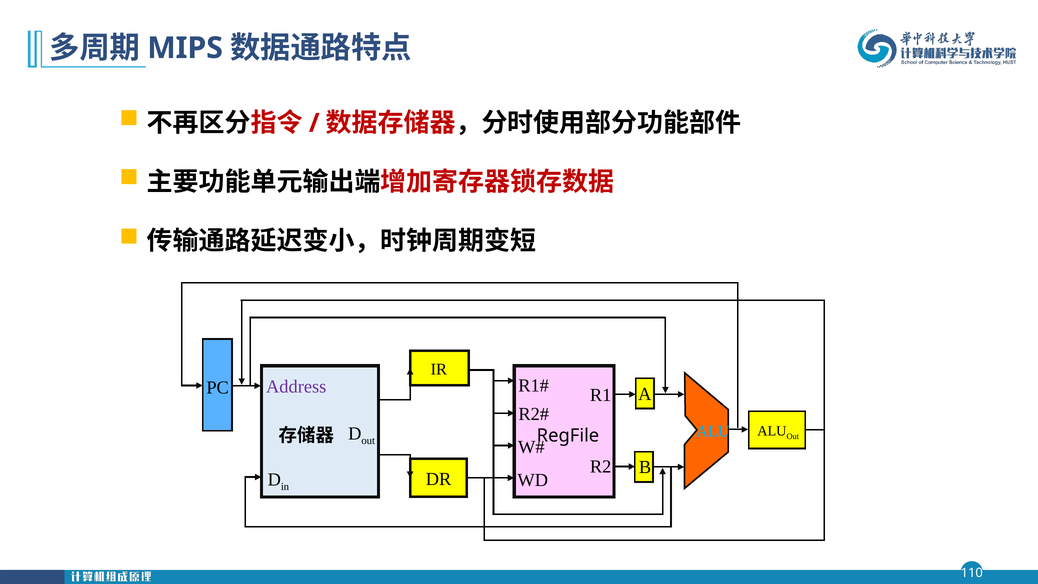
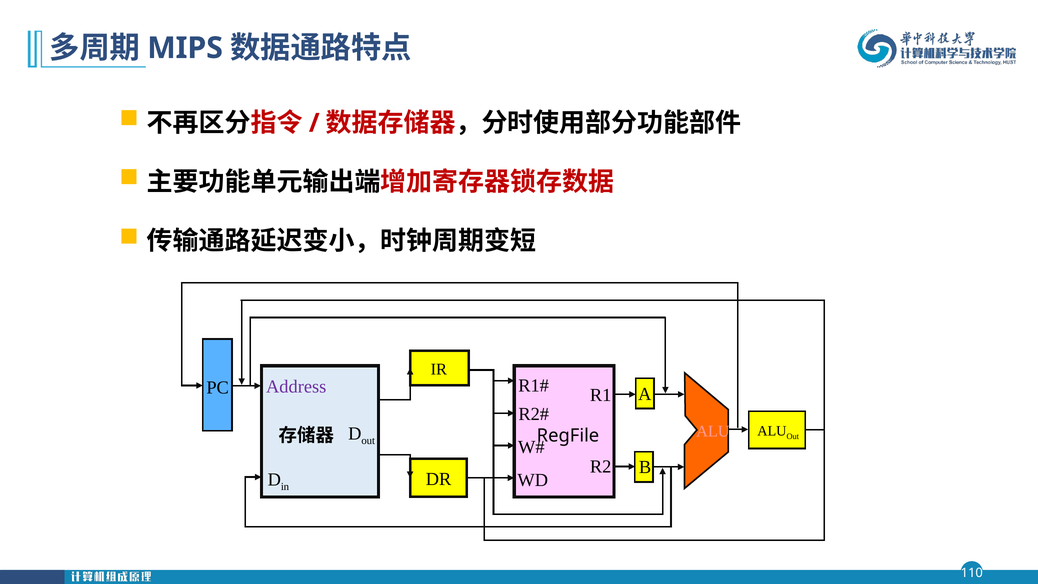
ALU at (713, 431) colour: light blue -> pink
